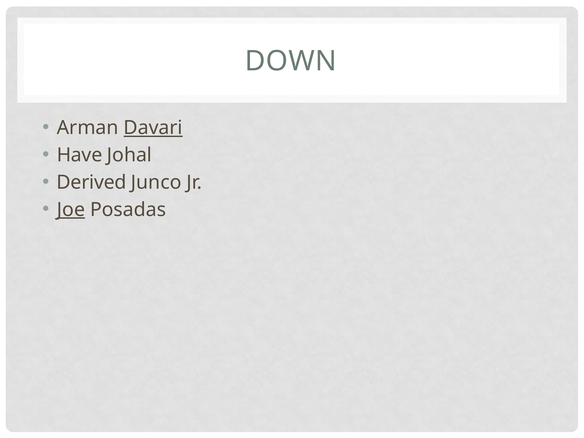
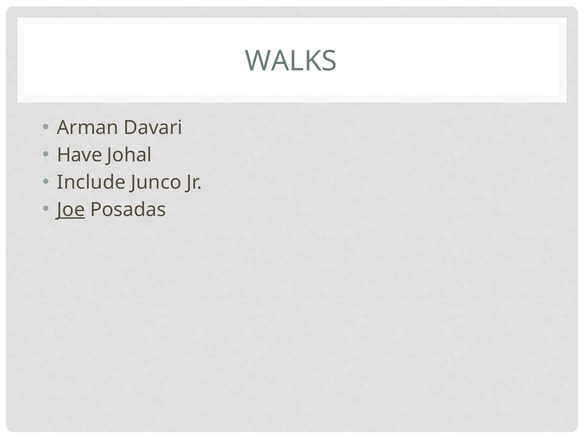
DOWN: DOWN -> WALKS
Davari underline: present -> none
Derived: Derived -> Include
